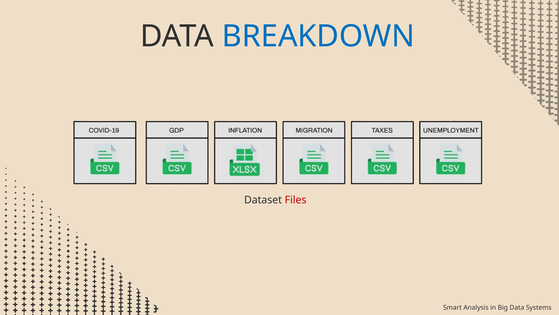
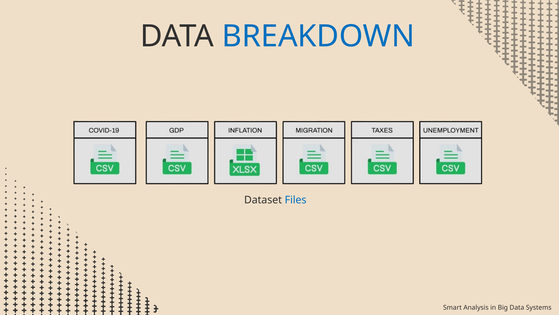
Files colour: red -> blue
